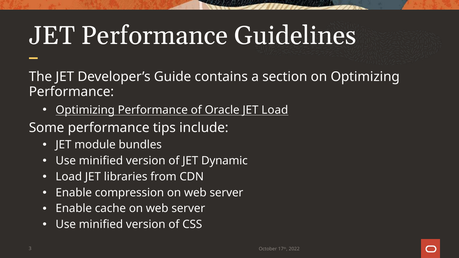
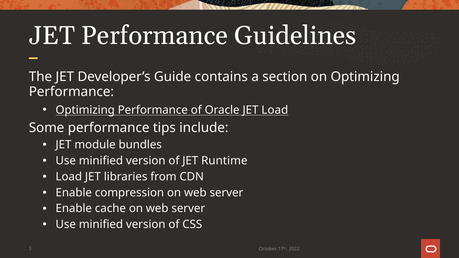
Dynamic: Dynamic -> Runtime
